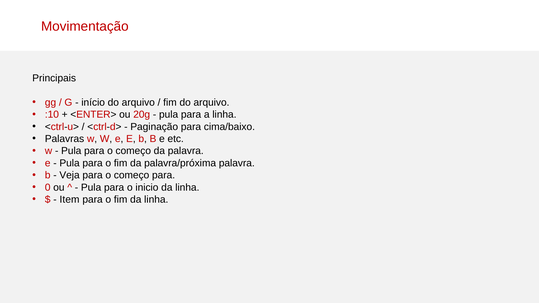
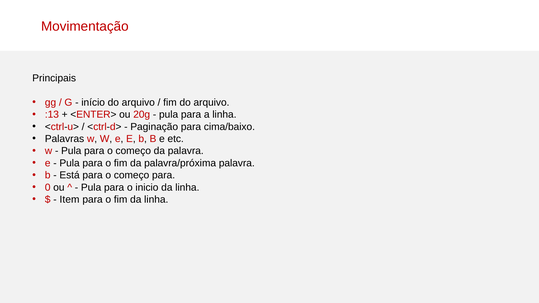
:10: :10 -> :13
Veja: Veja -> Está
